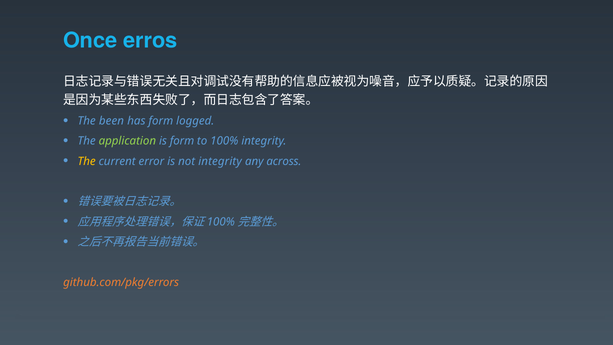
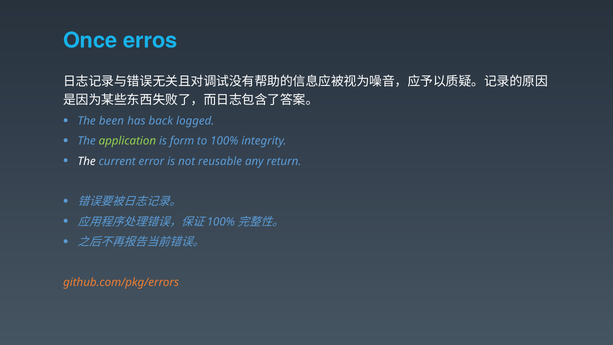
has form: form -> back
The at (87, 161) colour: yellow -> white
not integrity: integrity -> reusable
across: across -> return
